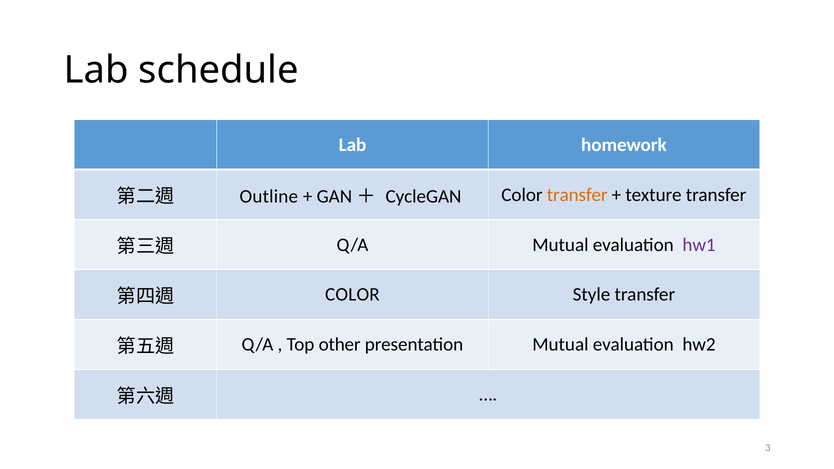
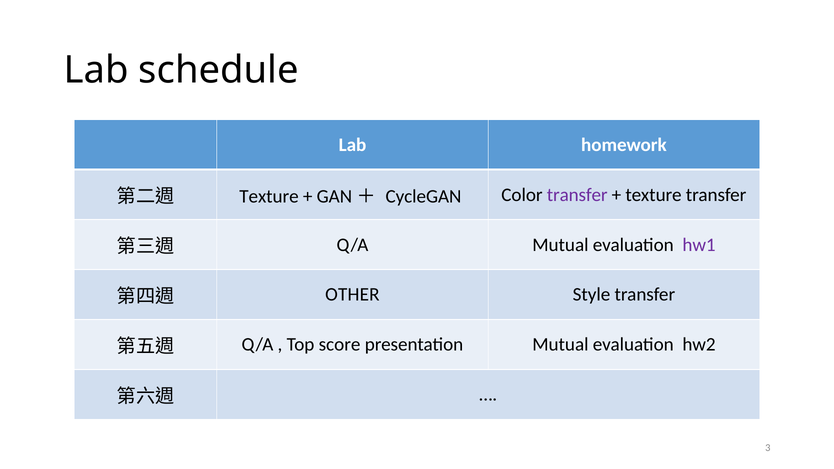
Outline at (269, 197): Outline -> Texture
transfer at (577, 195) colour: orange -> purple
COLOR at (352, 295): COLOR -> OTHER
other: other -> score
